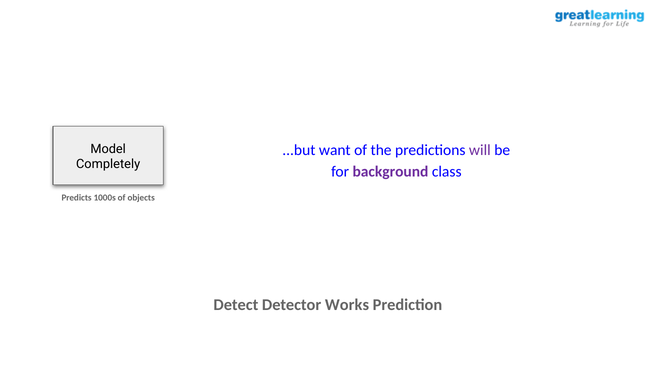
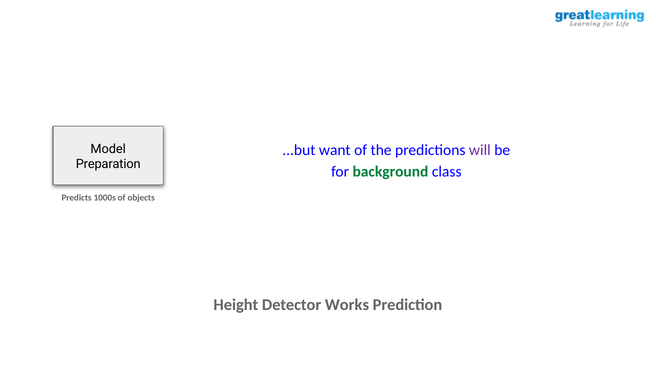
Completely: Completely -> Preparation
background colour: purple -> green
Detect: Detect -> Height
